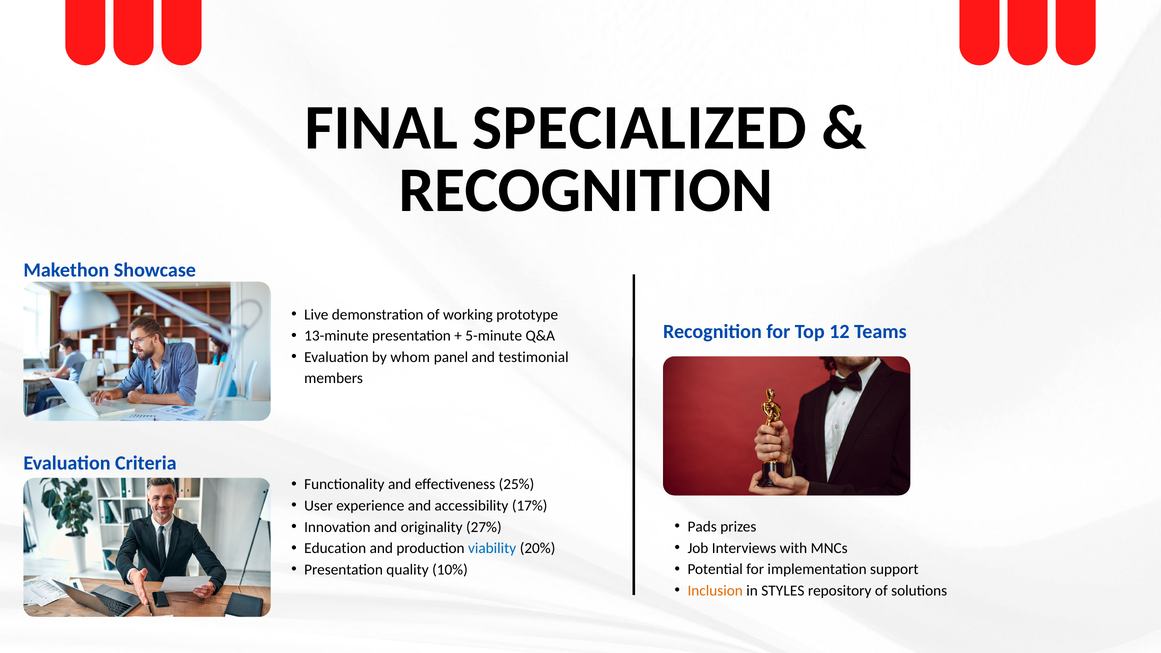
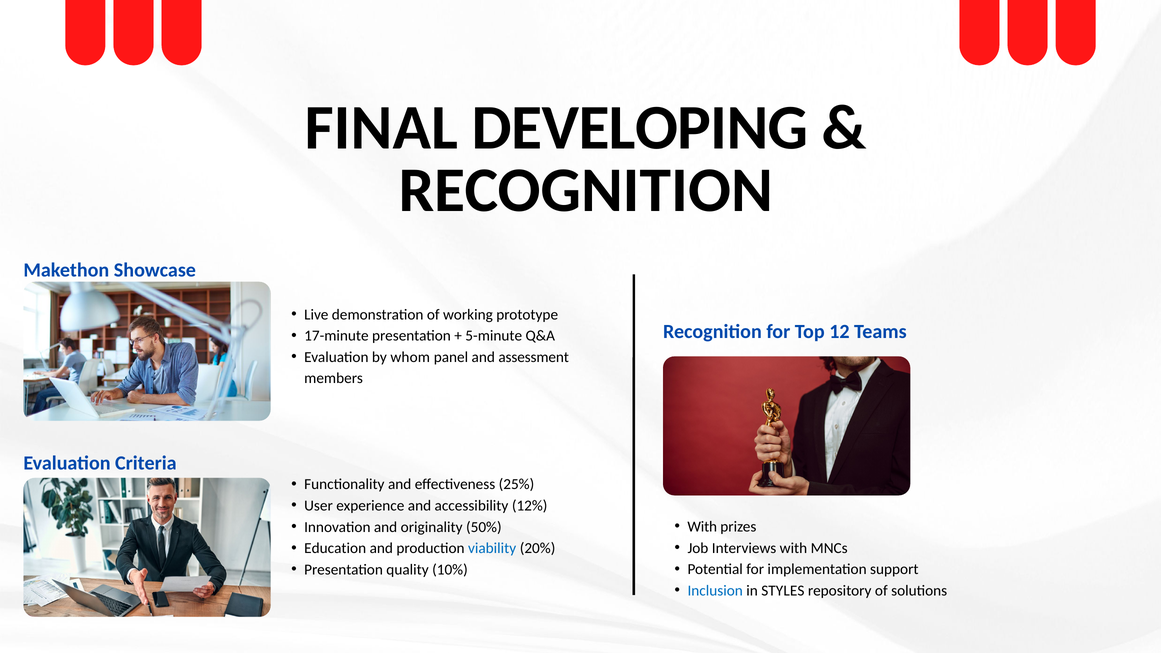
SPECIALIZED: SPECIALIZED -> DEVELOPING
13-minute: 13-minute -> 17-minute
testimonial: testimonial -> assessment
17%: 17% -> 12%
Pads at (702, 527): Pads -> With
27%: 27% -> 50%
Inclusion colour: orange -> blue
